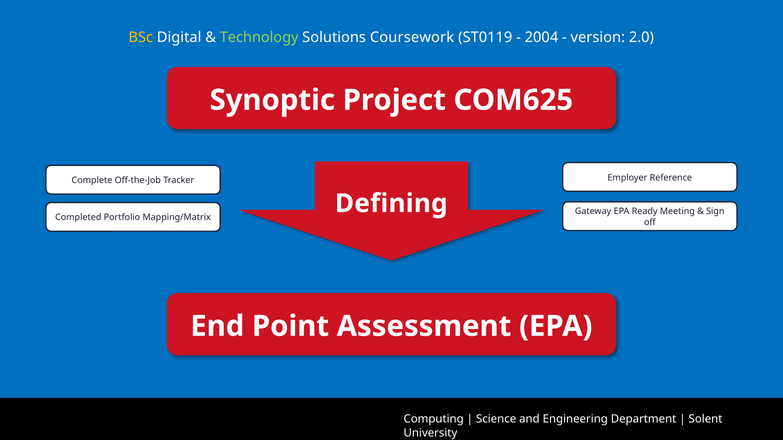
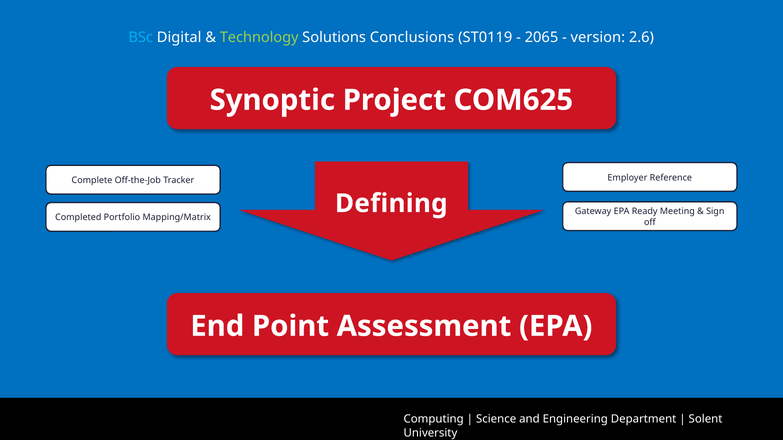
BSc colour: yellow -> light blue
Coursework: Coursework -> Conclusions
2004: 2004 -> 2065
2.0: 2.0 -> 2.6
